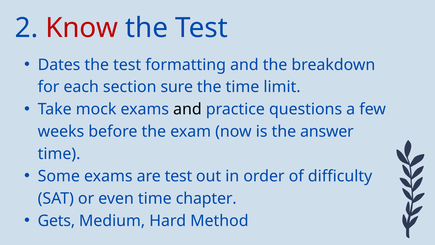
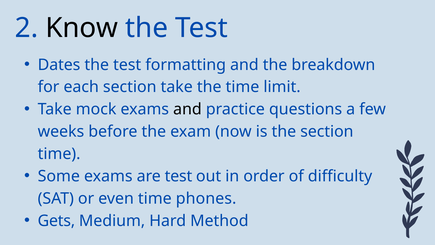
Know colour: red -> black
section sure: sure -> take
the answer: answer -> section
chapter: chapter -> phones
